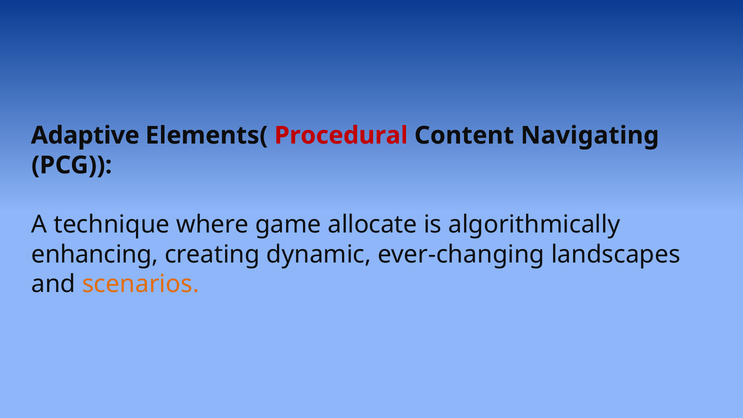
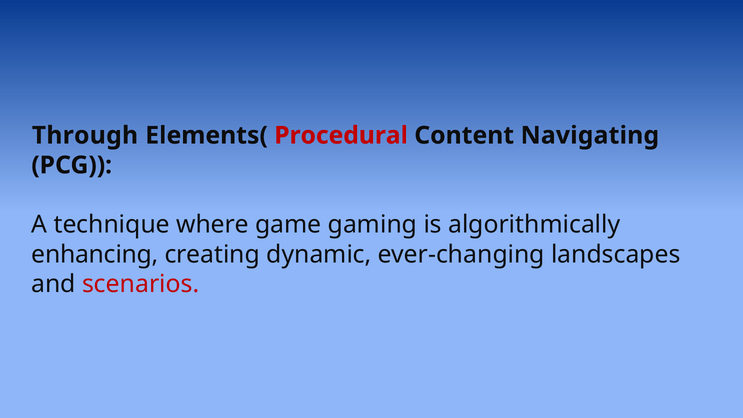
Adaptive: Adaptive -> Through
allocate: allocate -> gaming
scenarios colour: orange -> red
